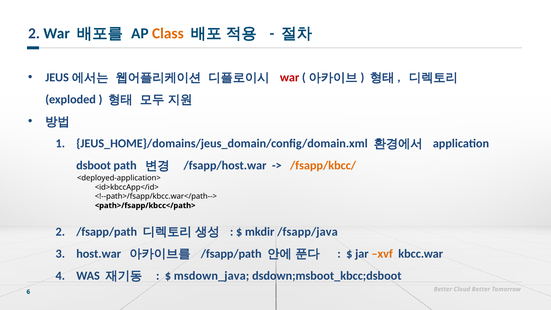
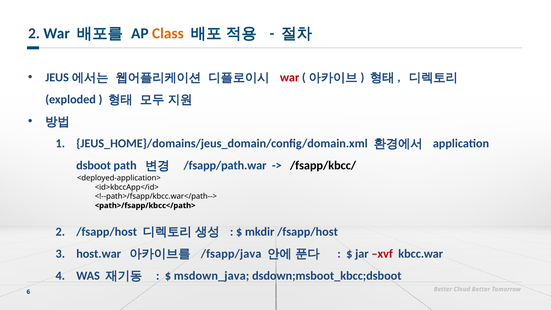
/fsapp/host.war: /fsapp/host.war -> /fsapp/path.war
/fsapp/kbcc/ colour: orange -> black
2 /fsapp/path: /fsapp/path -> /fsapp/host
mkdir /fsapp/java: /fsapp/java -> /fsapp/host
/fsapp/path at (231, 254): /fsapp/path -> /fsapp/java
xvf colour: orange -> red
